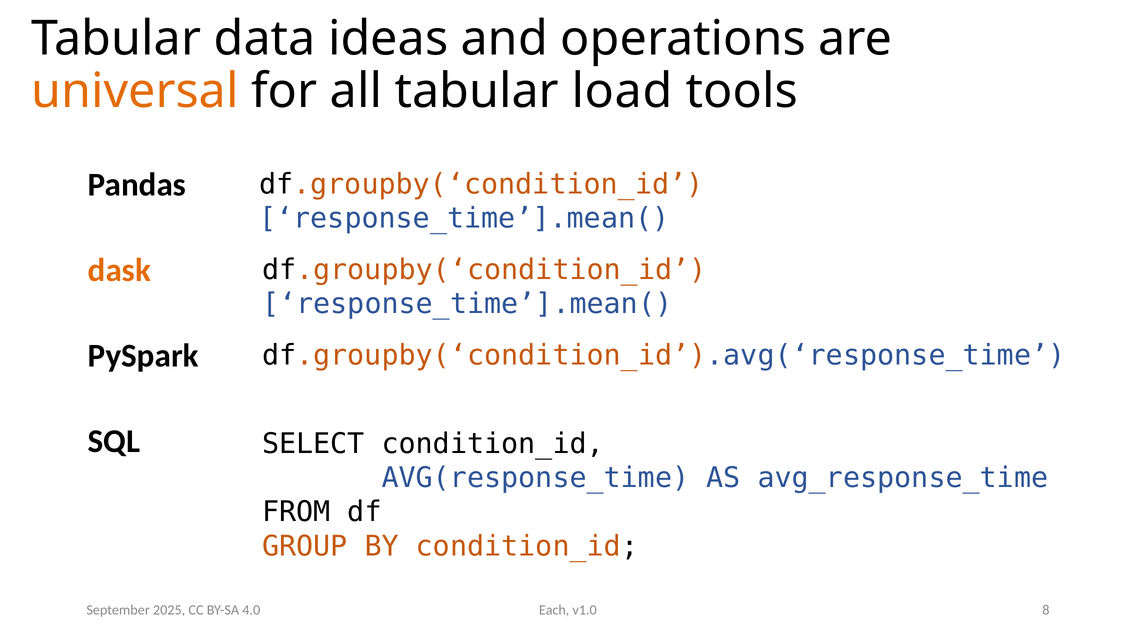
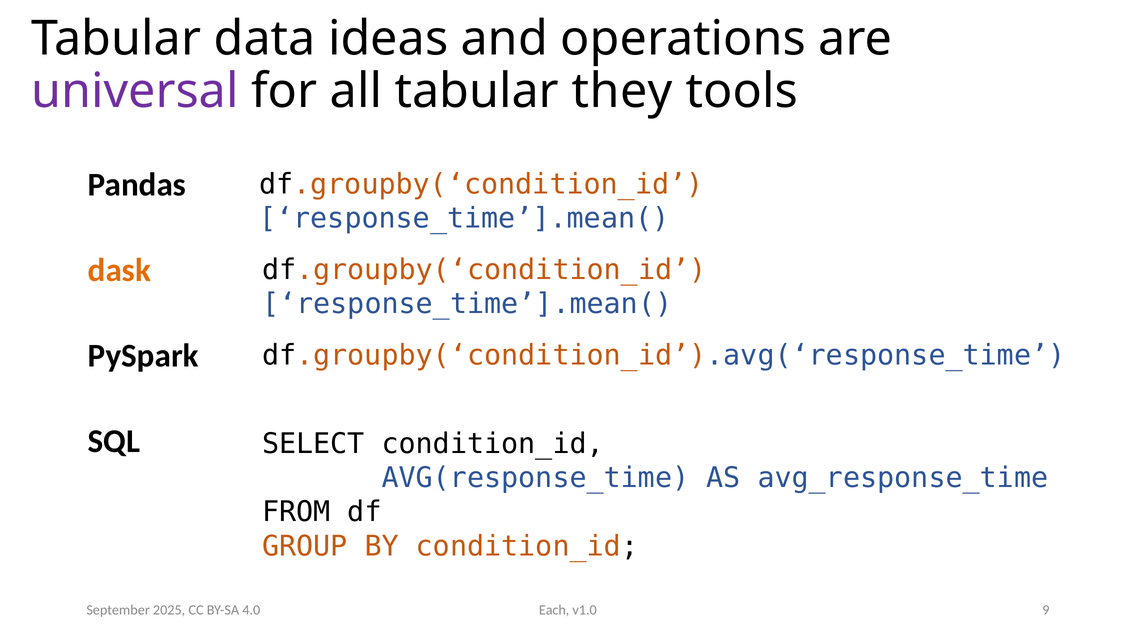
universal colour: orange -> purple
load: load -> they
8: 8 -> 9
